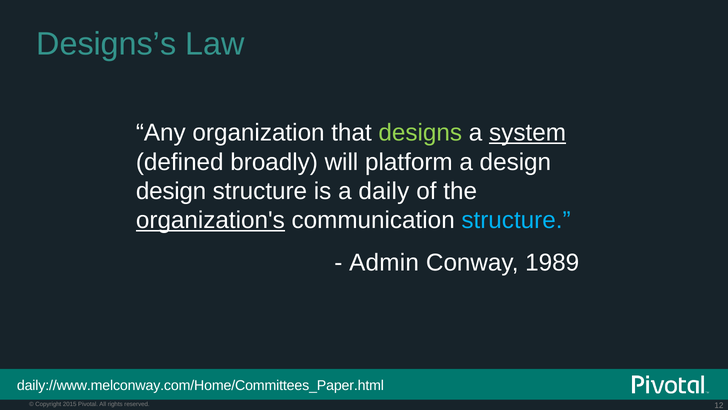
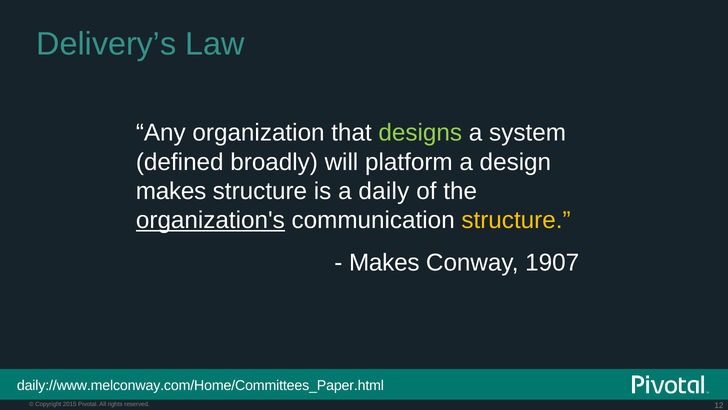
Designs’s: Designs’s -> Delivery’s
system underline: present -> none
design at (171, 191): design -> makes
structure at (516, 220) colour: light blue -> yellow
Admin at (384, 262): Admin -> Makes
1989: 1989 -> 1907
